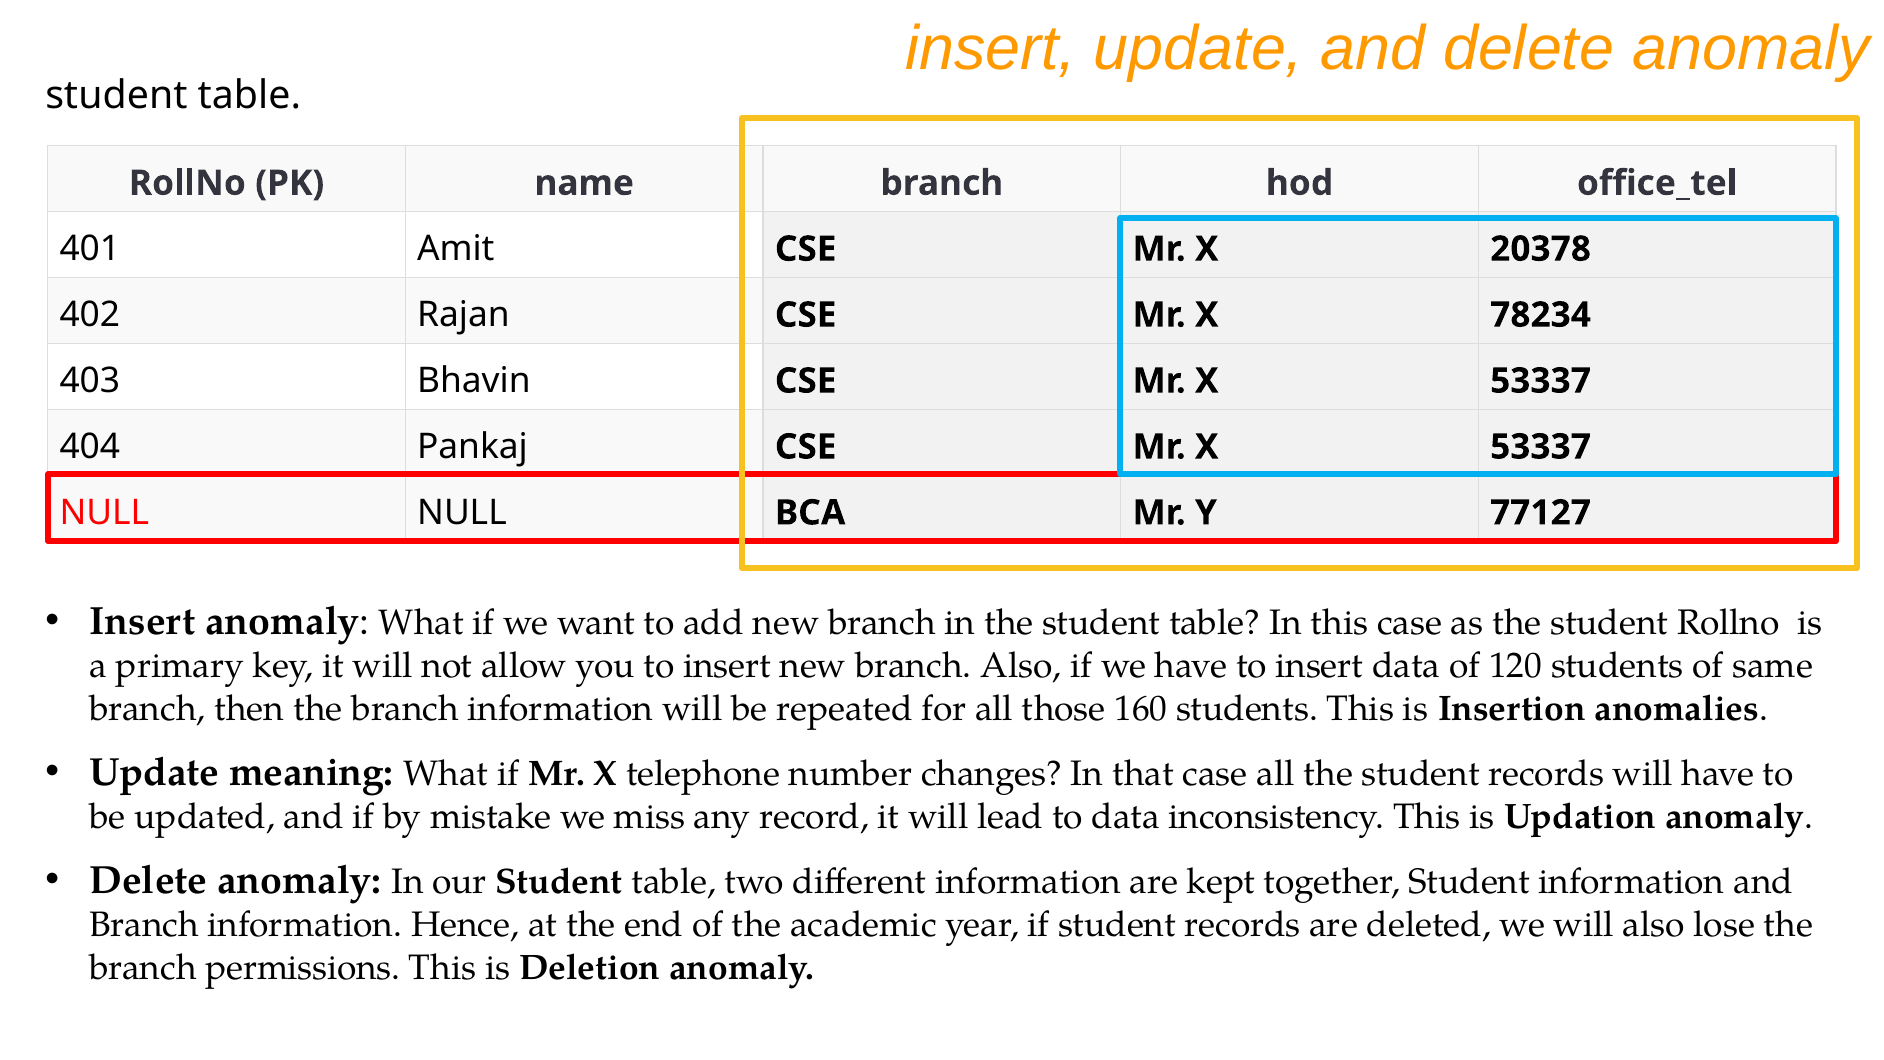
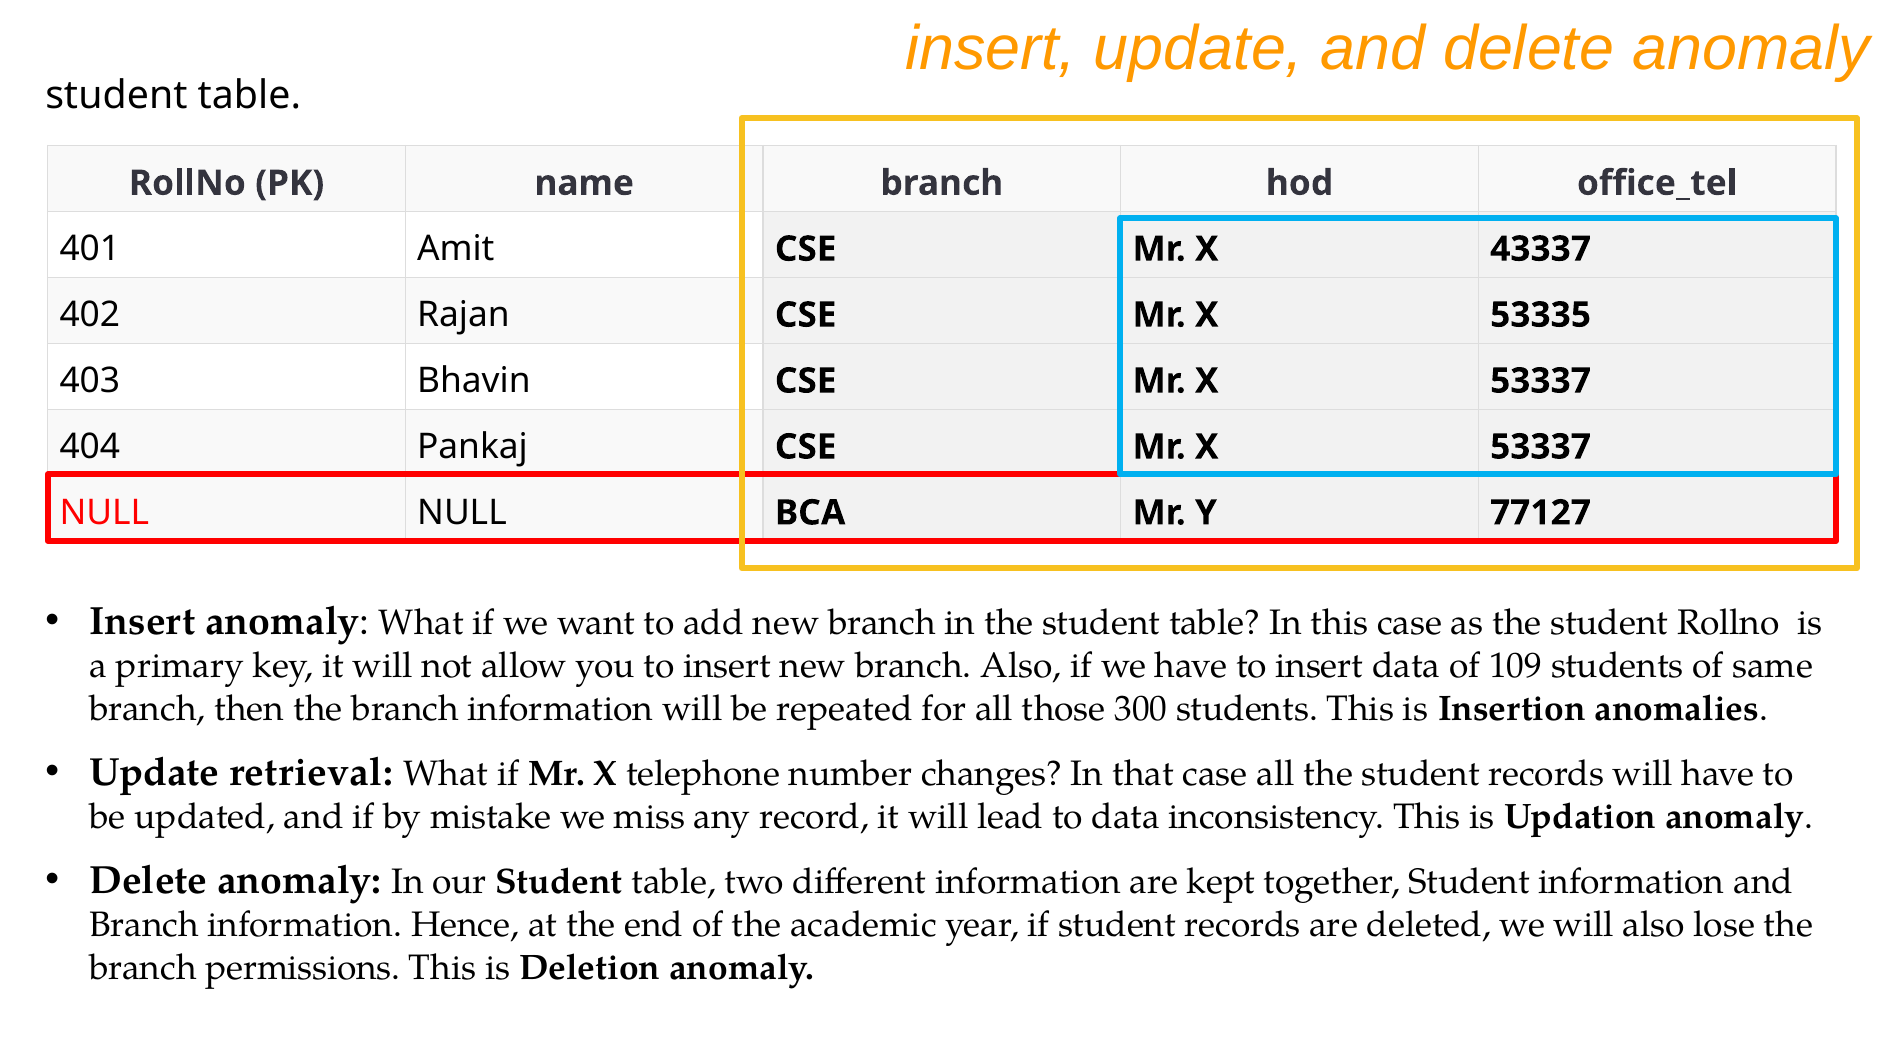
20378: 20378 -> 43337
78234: 78234 -> 53335
120: 120 -> 109
160: 160 -> 300
meaning: meaning -> retrieval
